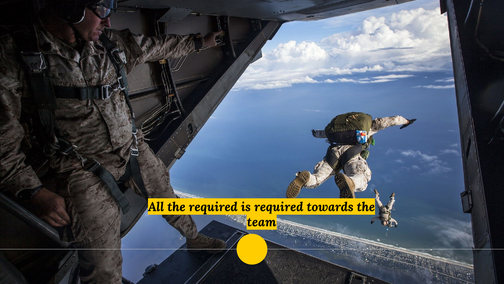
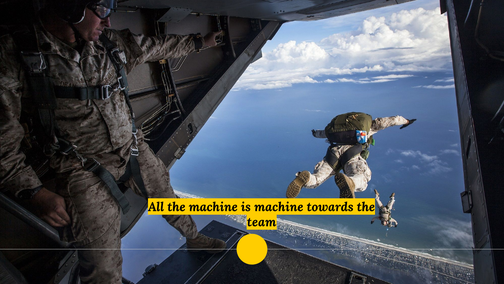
the required: required -> machine
is required: required -> machine
